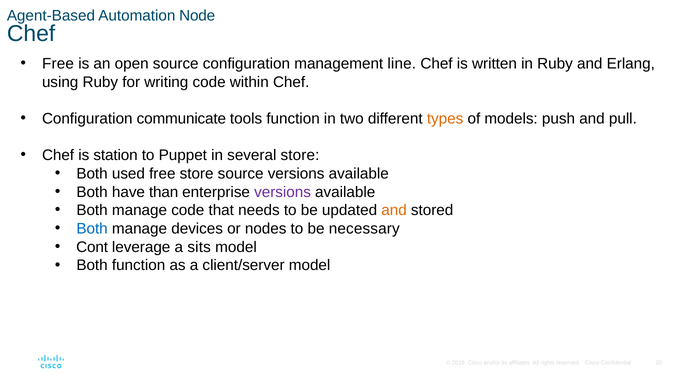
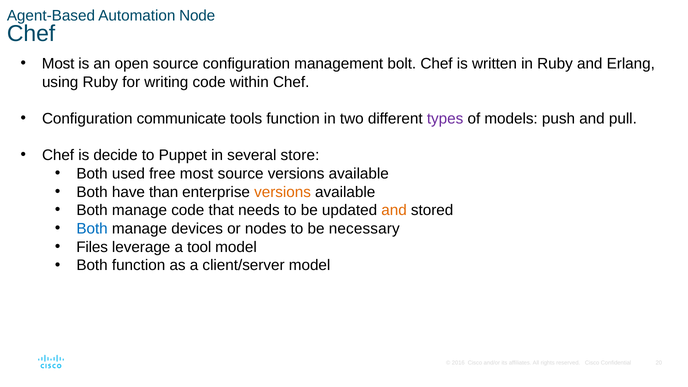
Free at (58, 64): Free -> Most
line: line -> bolt
types colour: orange -> purple
station: station -> decide
free store: store -> most
versions at (283, 192) colour: purple -> orange
Cont: Cont -> Files
sits: sits -> tool
